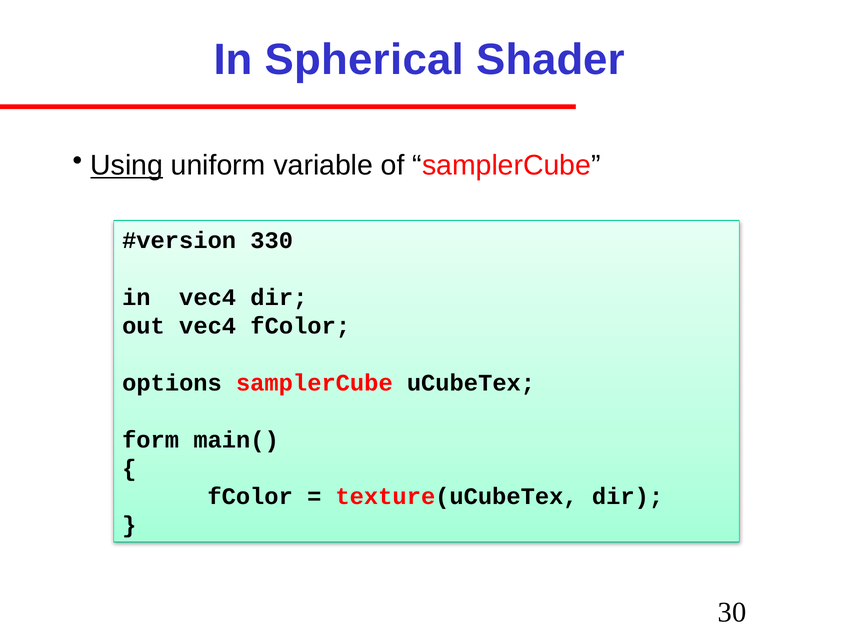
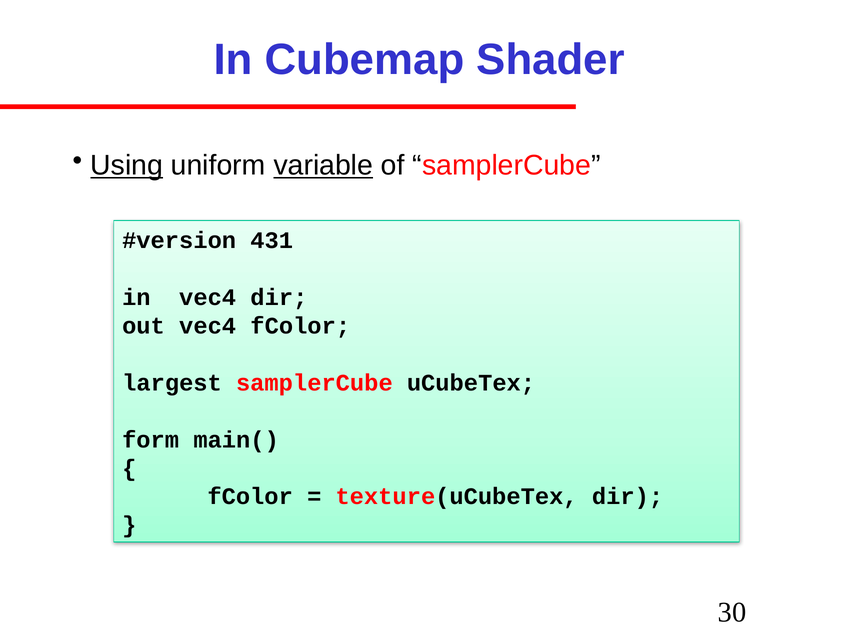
Spherical: Spherical -> Cubemap
variable underline: none -> present
330: 330 -> 431
options: options -> largest
